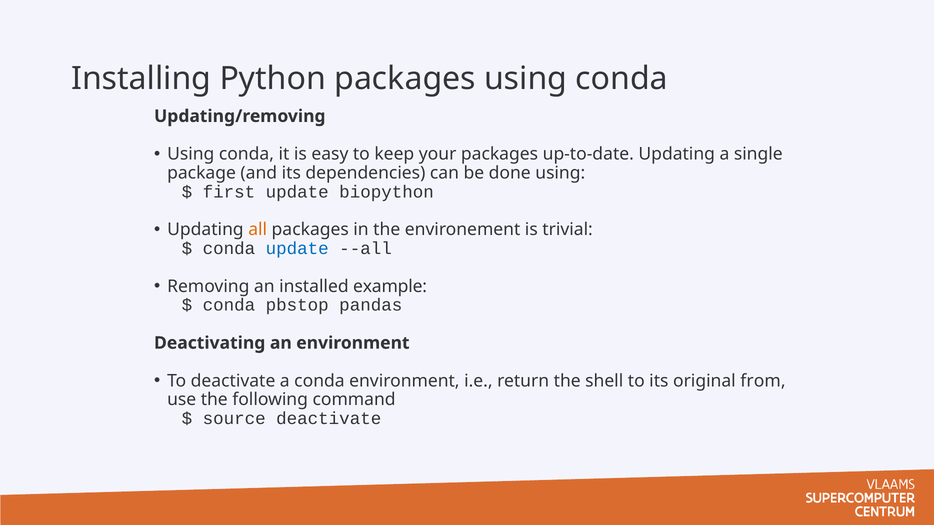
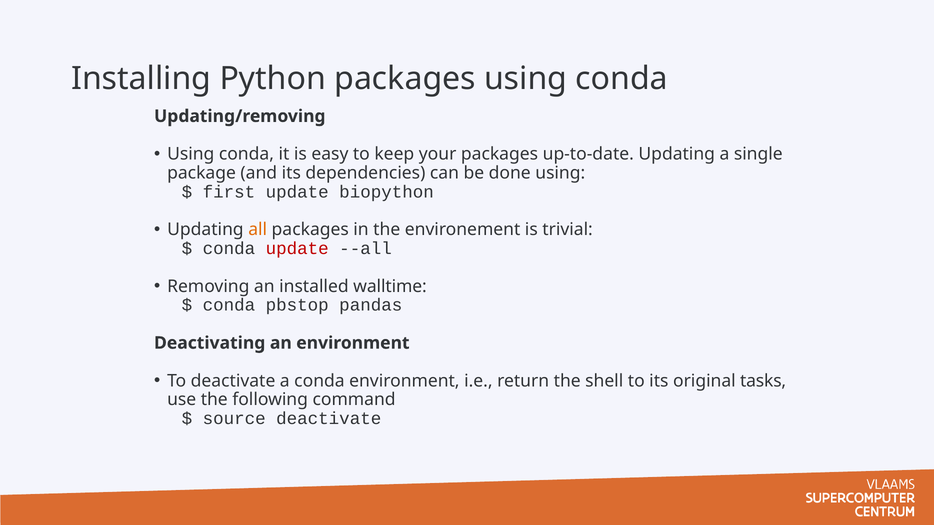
update at (297, 249) colour: blue -> red
example: example -> walltime
from: from -> tasks
